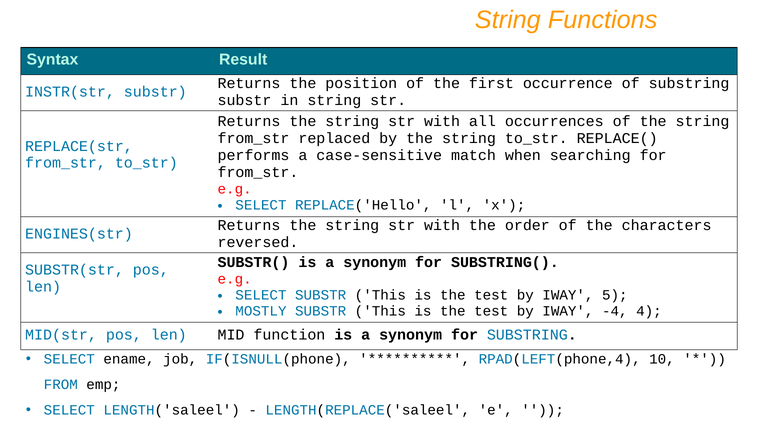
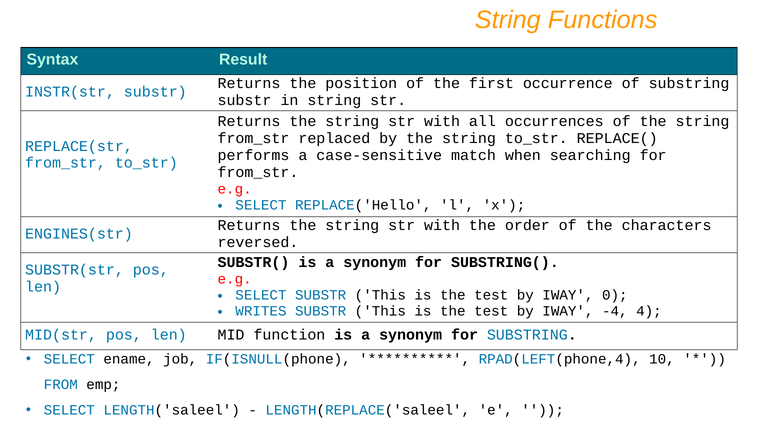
5: 5 -> 0
MOSTLY: MOSTLY -> WRITES
